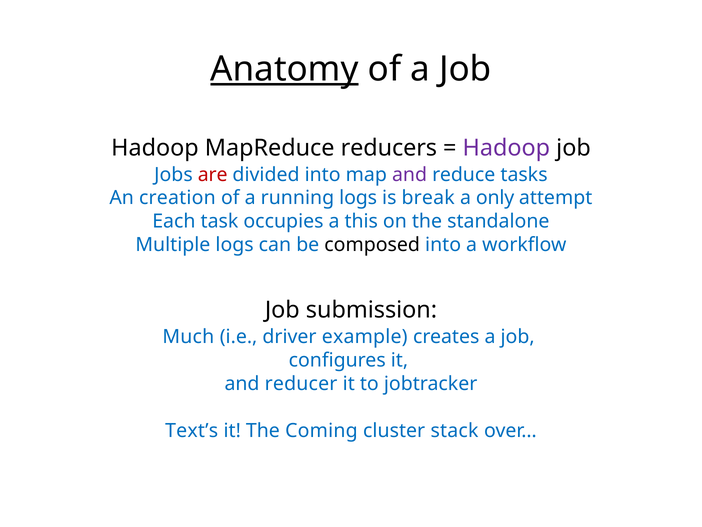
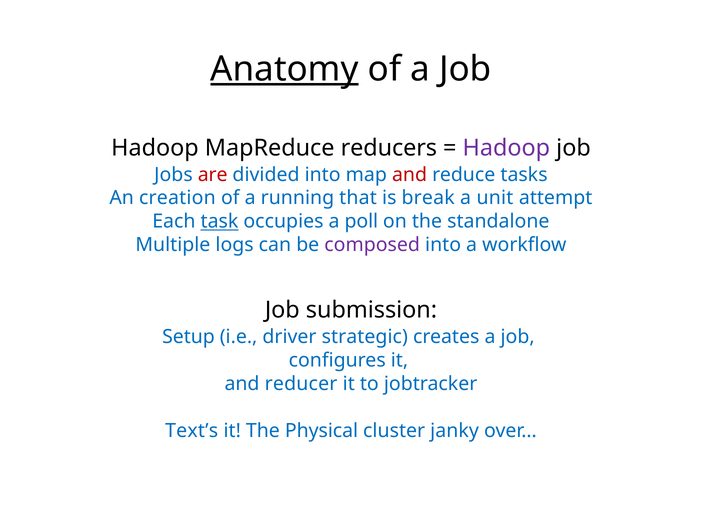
and at (410, 174) colour: purple -> red
running logs: logs -> that
only: only -> unit
task underline: none -> present
this: this -> poll
composed colour: black -> purple
Much: Much -> Setup
example: example -> strategic
Coming: Coming -> Physical
stack: stack -> janky
